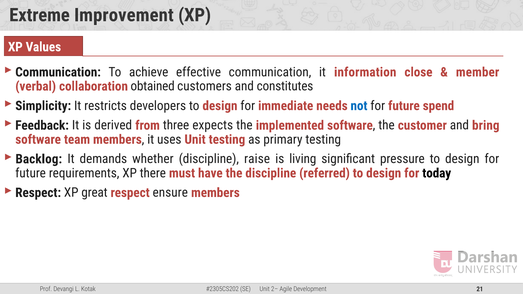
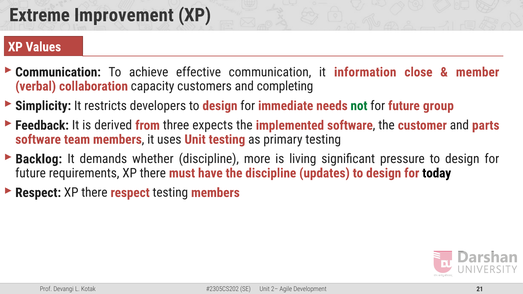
obtained: obtained -> capacity
constitutes: constitutes -> completing
not colour: blue -> green
spend: spend -> group
bring: bring -> parts
raise: raise -> more
referred: referred -> updates
Respect XP great: great -> there
respect ensure: ensure -> testing
